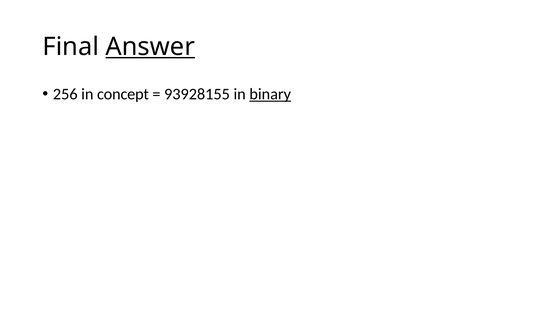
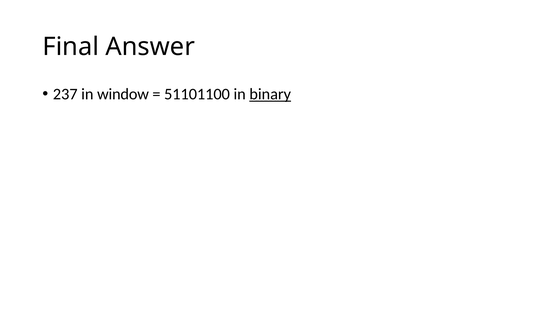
Answer underline: present -> none
256: 256 -> 237
concept: concept -> window
93928155: 93928155 -> 51101100
